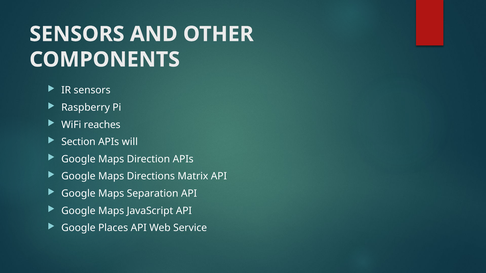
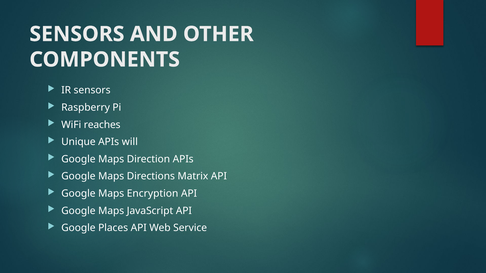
Section: Section -> Unique
Separation: Separation -> Encryption
